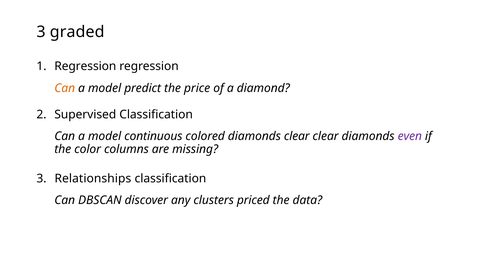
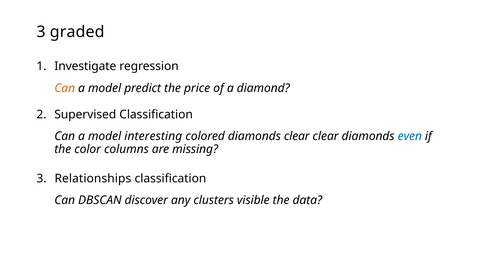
Regression at (85, 66): Regression -> Investigate
continuous: continuous -> interesting
even colour: purple -> blue
priced: priced -> visible
